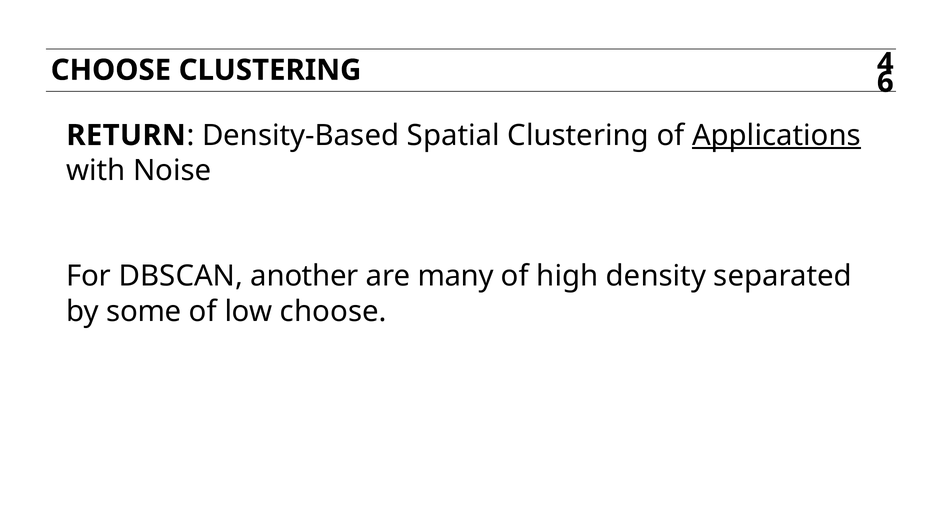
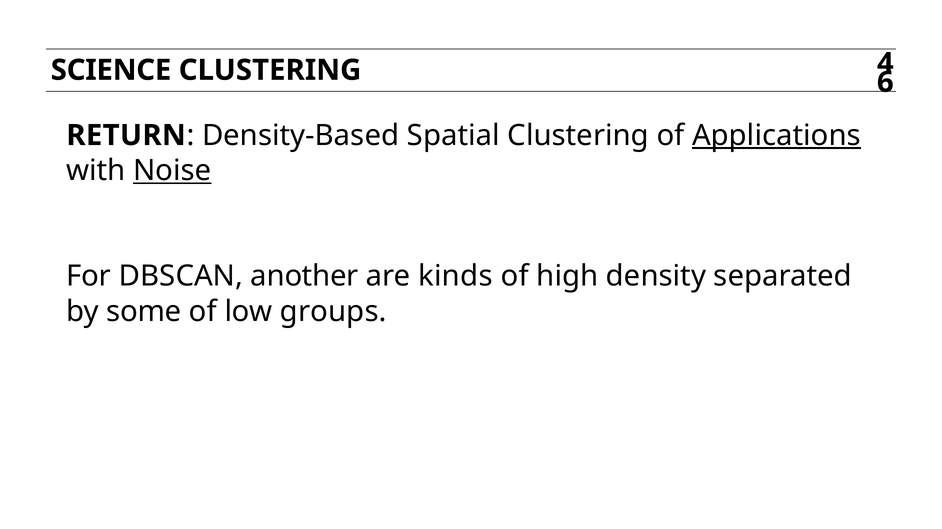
CHOOSE at (111, 70): CHOOSE -> SCIENCE
Noise underline: none -> present
many: many -> kinds
low choose: choose -> groups
